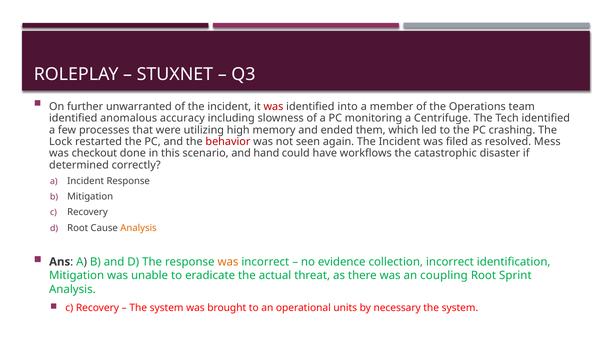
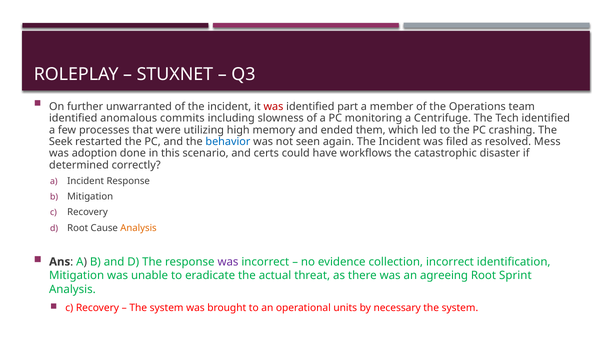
into: into -> part
accuracy: accuracy -> commits
Lock: Lock -> Seek
behavior colour: red -> blue
checkout: checkout -> adoption
hand: hand -> certs
was at (228, 262) colour: orange -> purple
coupling: coupling -> agreeing
